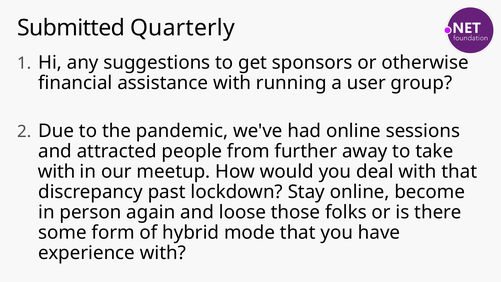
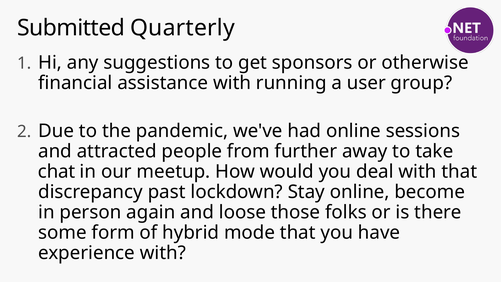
with at (57, 172): with -> chat
